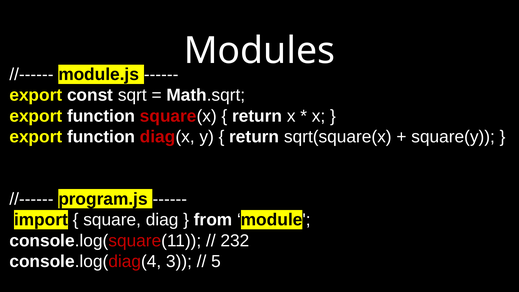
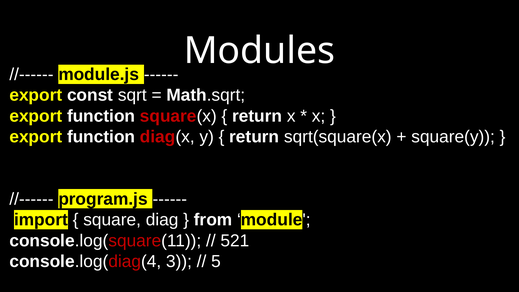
232: 232 -> 521
